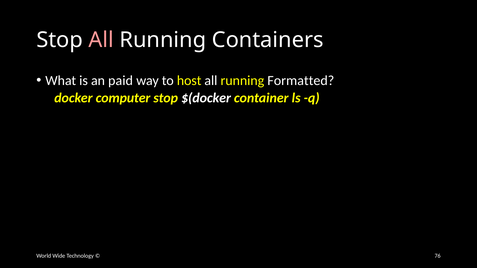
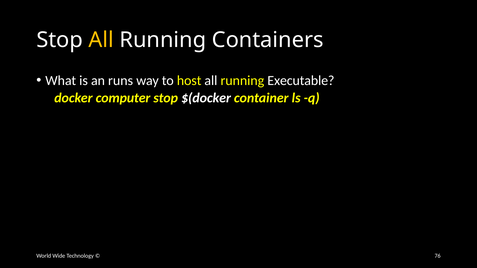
All at (101, 40) colour: pink -> yellow
paid: paid -> runs
Formatted: Formatted -> Executable
